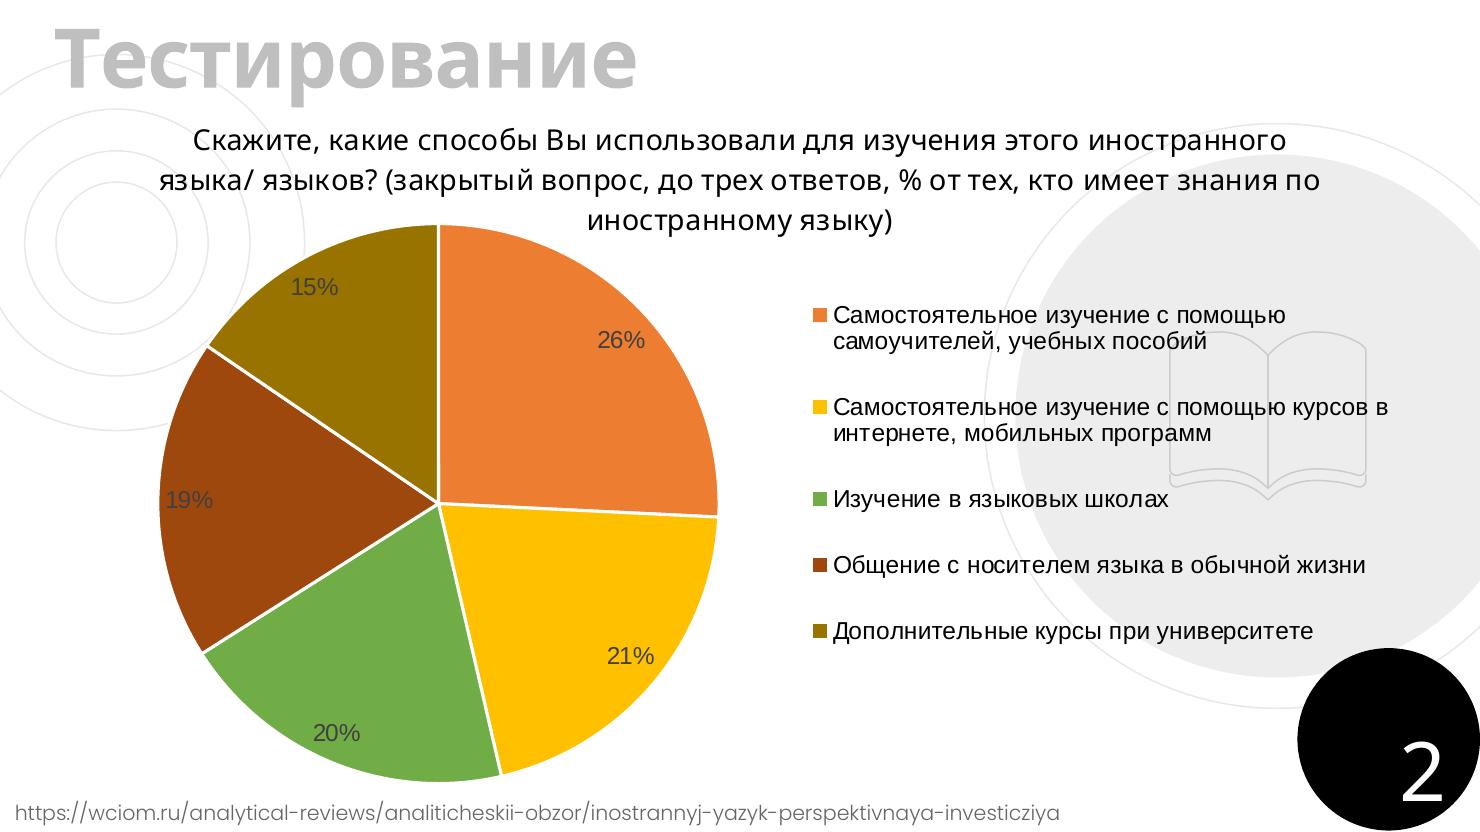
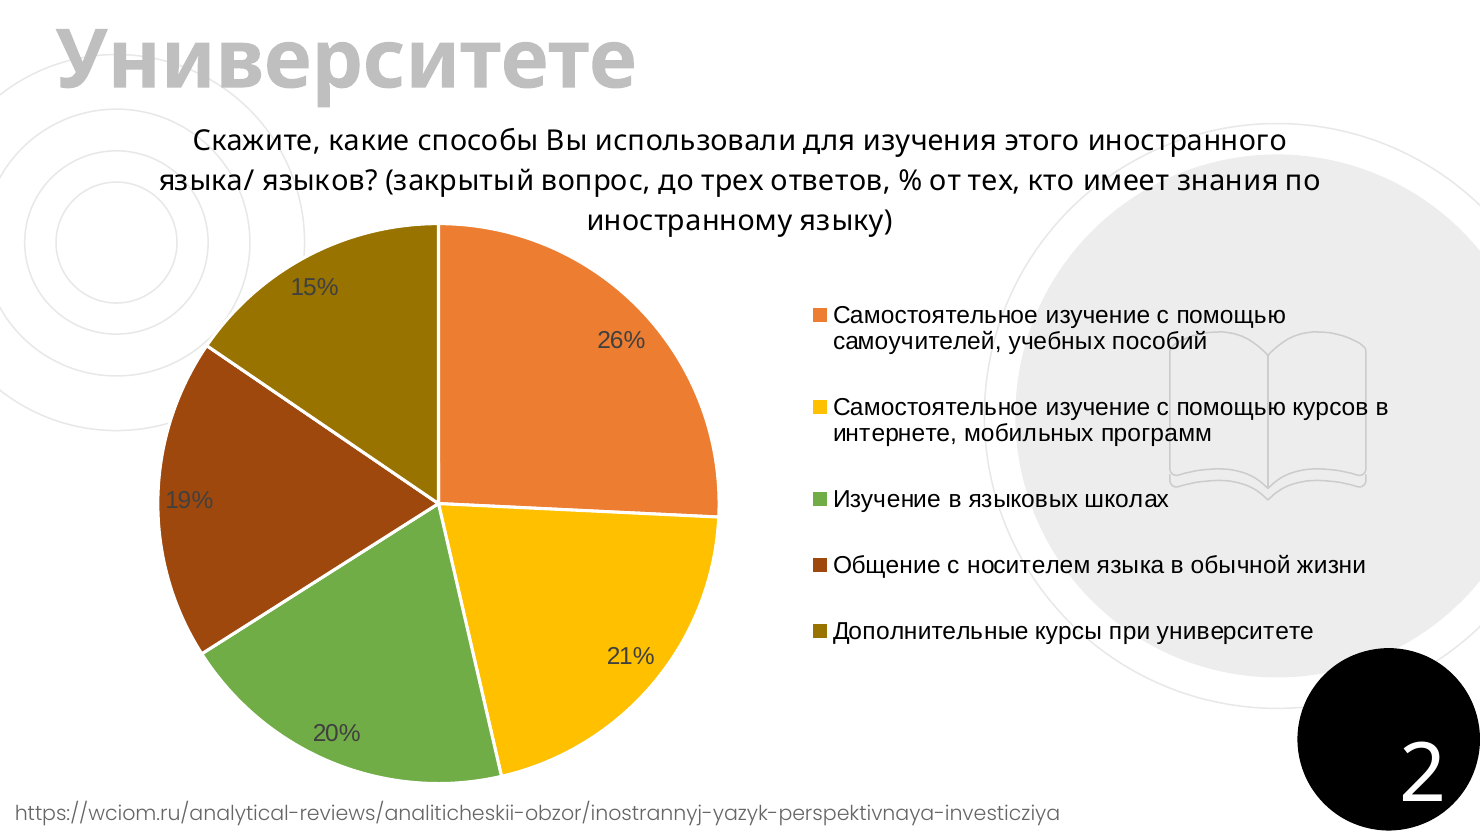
Тестирование at (346, 61): Тестирование -> Университете
